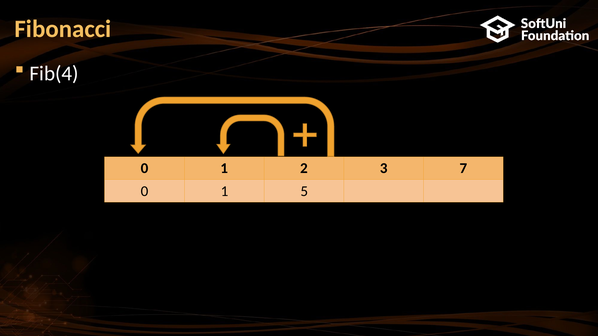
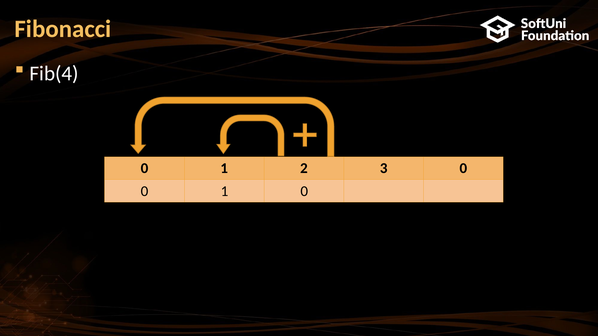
3 7: 7 -> 0
1 5: 5 -> 0
